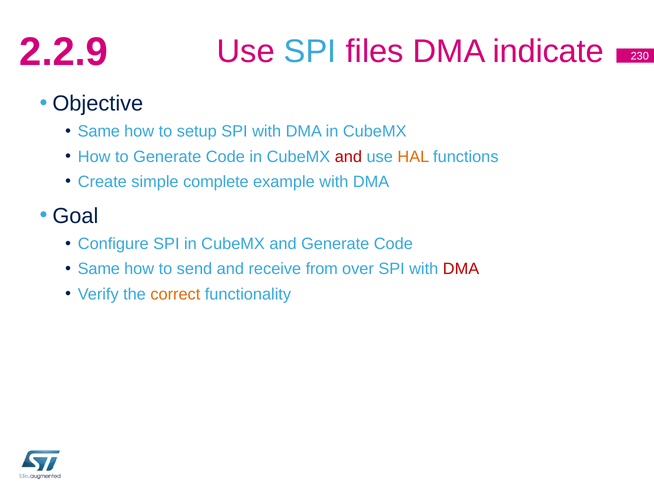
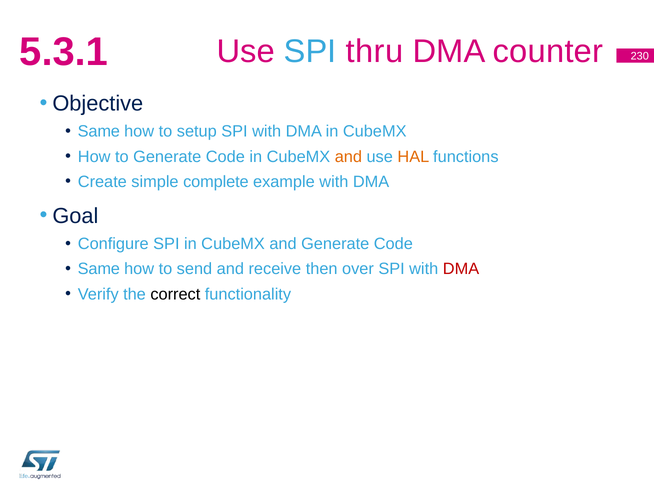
2.2.9: 2.2.9 -> 5.3.1
files: files -> thru
indicate: indicate -> counter
and at (348, 157) colour: red -> orange
from: from -> then
correct colour: orange -> black
